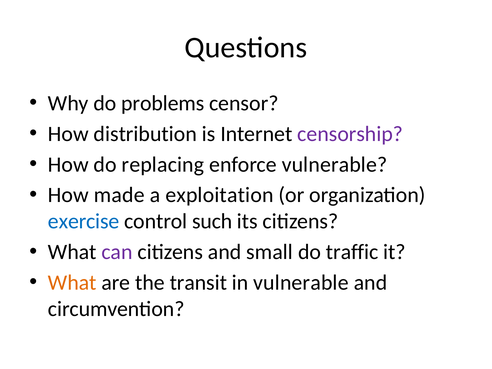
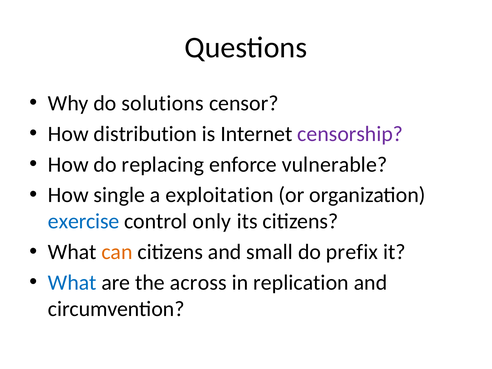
problems: problems -> solutions
made: made -> single
such: such -> only
can colour: purple -> orange
traffic: traffic -> prefix
What at (72, 283) colour: orange -> blue
transit: transit -> across
in vulnerable: vulnerable -> replication
